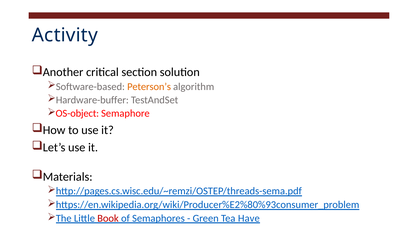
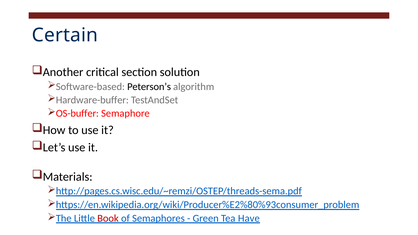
Activity: Activity -> Certain
Peterson’s colour: orange -> black
OS-object: OS-object -> OS-buffer
